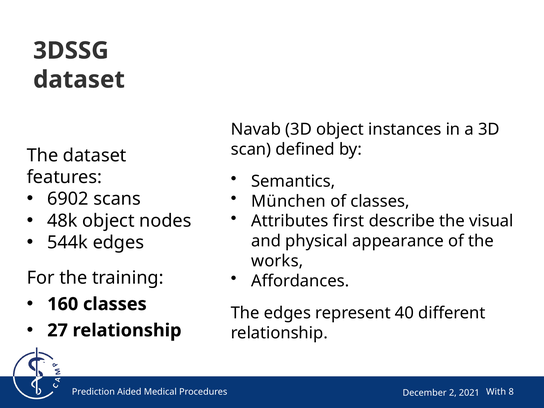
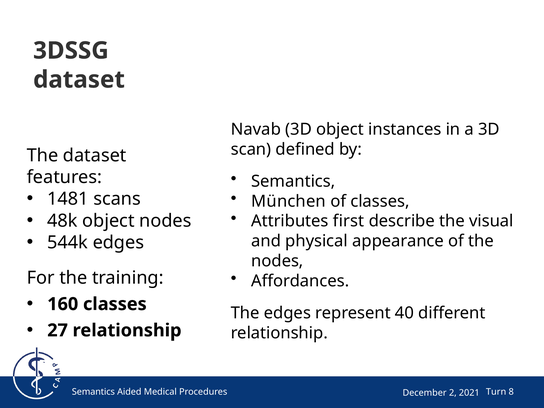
6902: 6902 -> 1481
works at (277, 261): works -> nodes
Prediction at (93, 392): Prediction -> Semantics
With: With -> Turn
